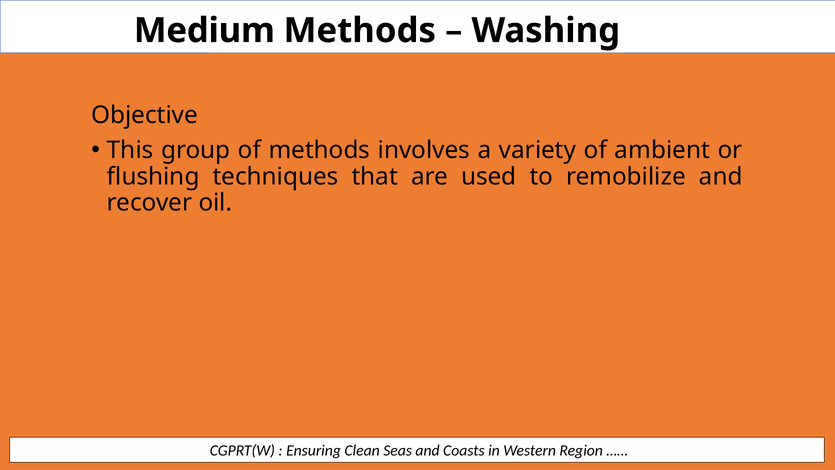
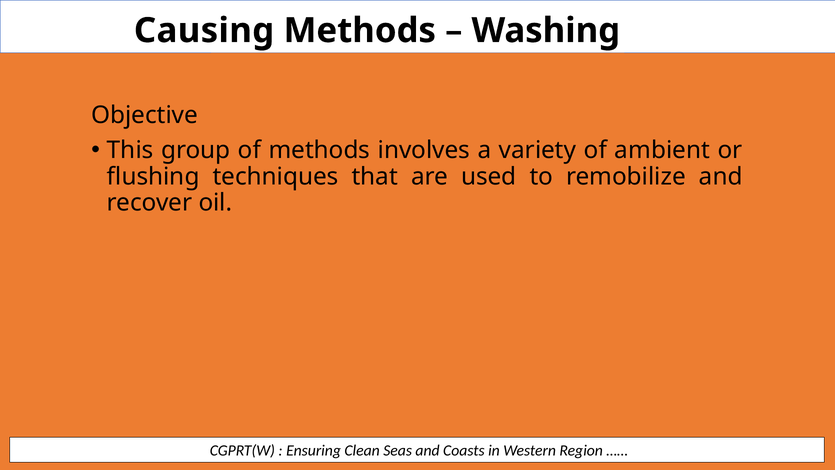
Medium: Medium -> Causing
